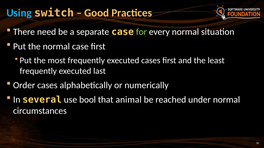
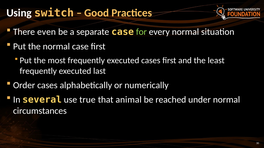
Using colour: light blue -> white
need: need -> even
bool: bool -> true
